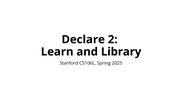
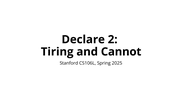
Learn: Learn -> Tiring
Library: Library -> Cannot
